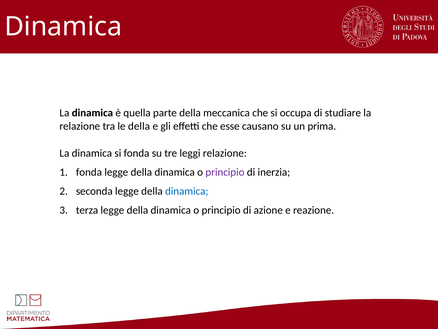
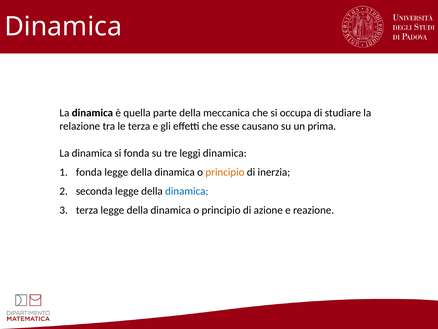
le della: della -> terza
leggi relazione: relazione -> dinamica
principio at (225, 172) colour: purple -> orange
